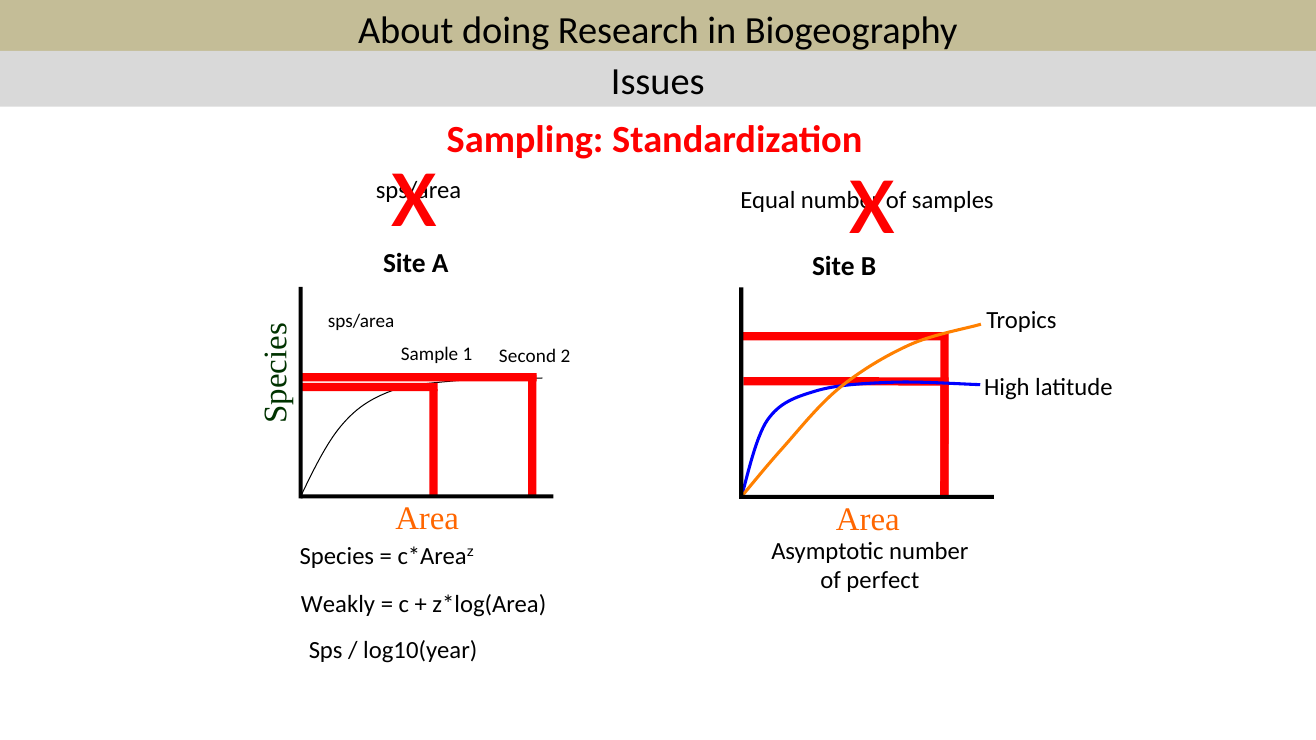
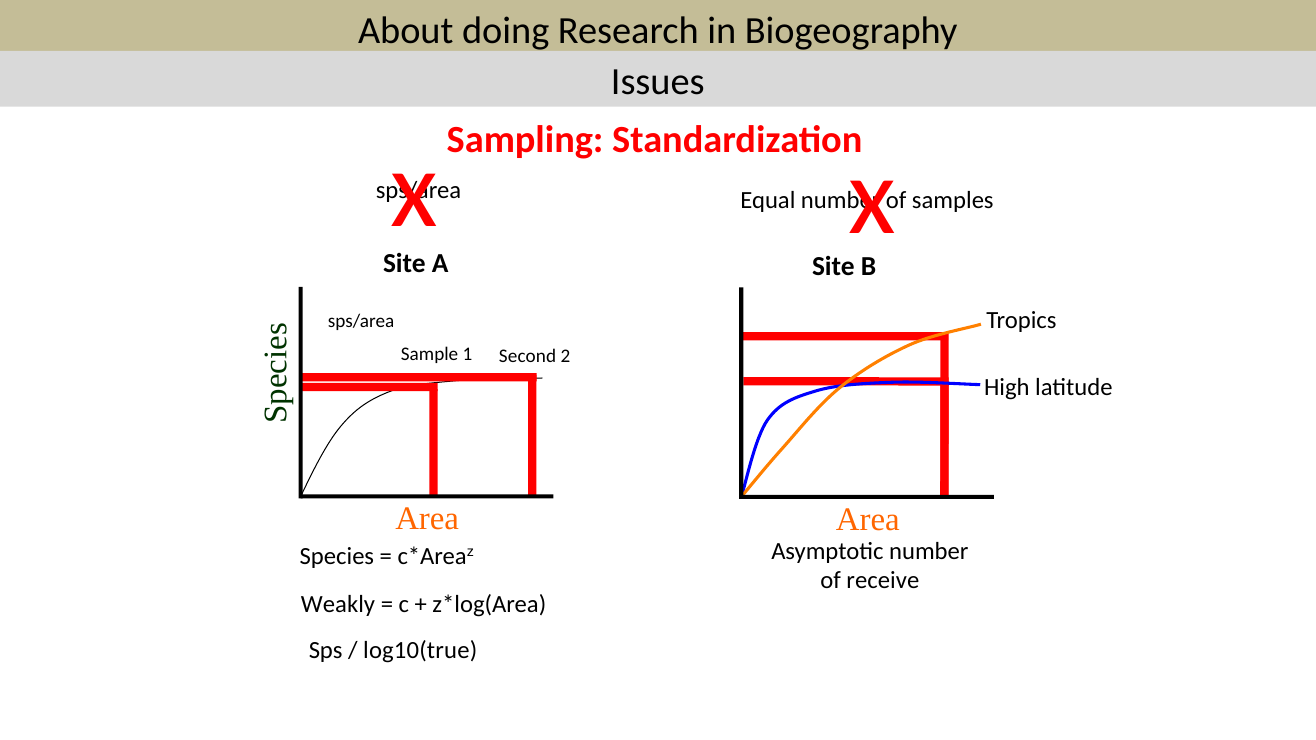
perfect: perfect -> receive
log10(year: log10(year -> log10(true
